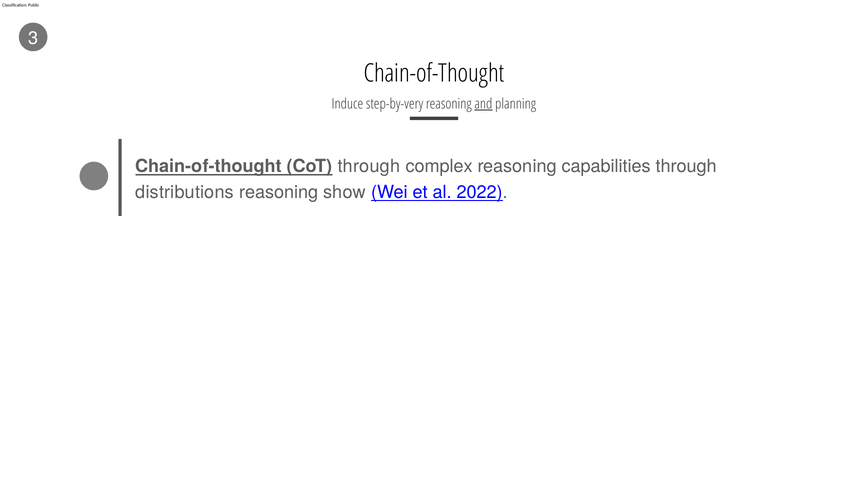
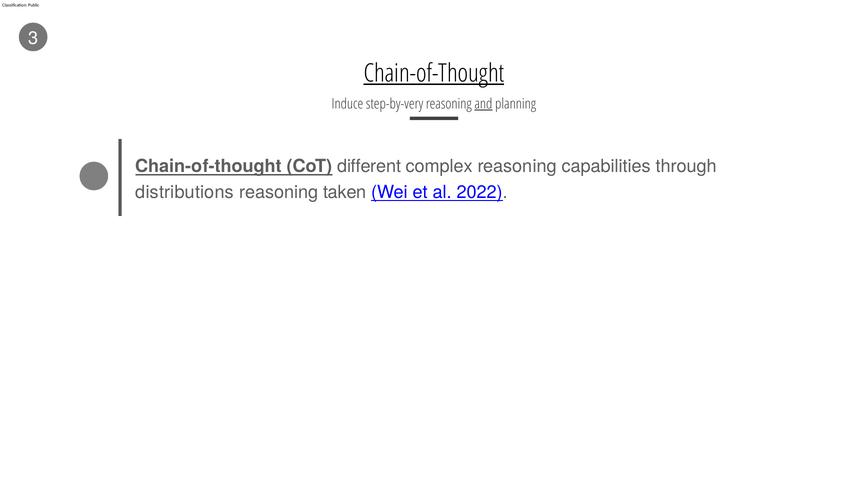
Chain-of-Thought at (434, 73) underline: none -> present
CoT through: through -> different
show: show -> taken
